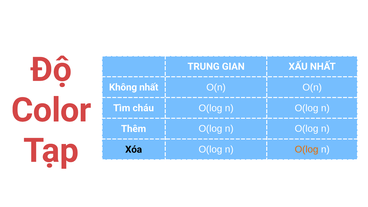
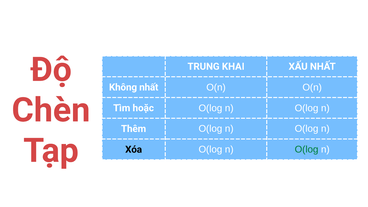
GIAN: GIAN -> KHAI
Color: Color -> Chèn
cháu: cháu -> hoặc
O(log at (307, 150) colour: orange -> green
